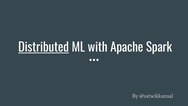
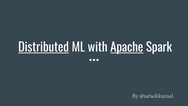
Apache underline: none -> present
